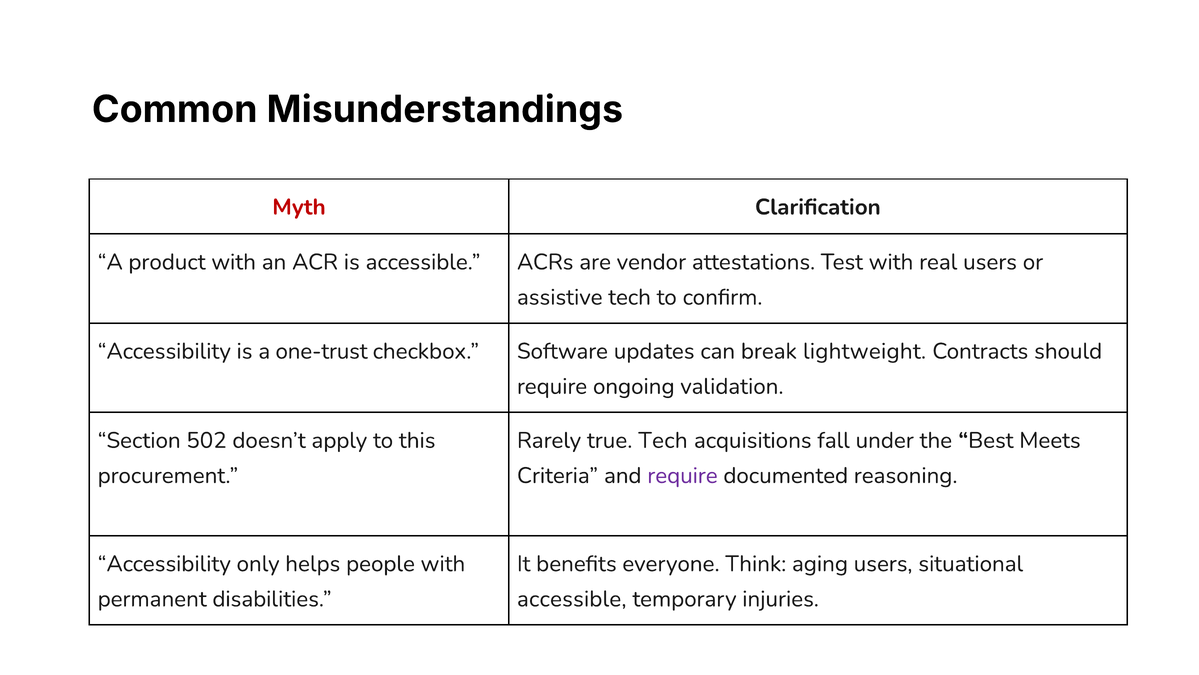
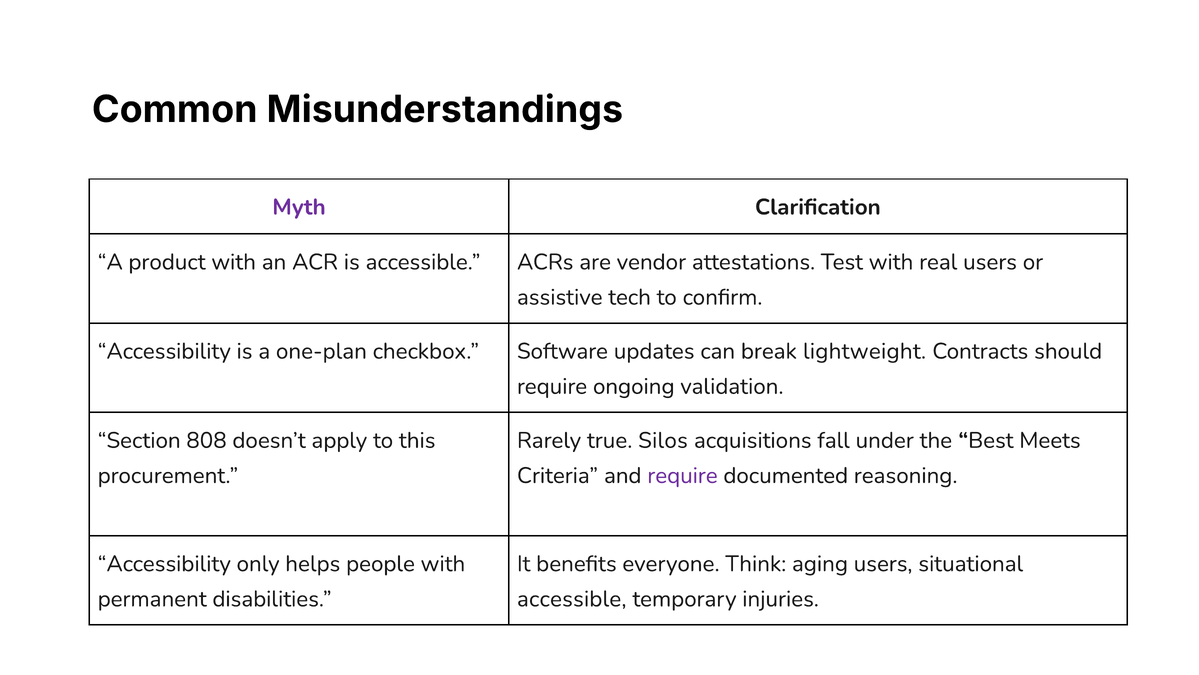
Myth colour: red -> purple
one-trust: one-trust -> one-plan
502: 502 -> 808
true Tech: Tech -> Silos
